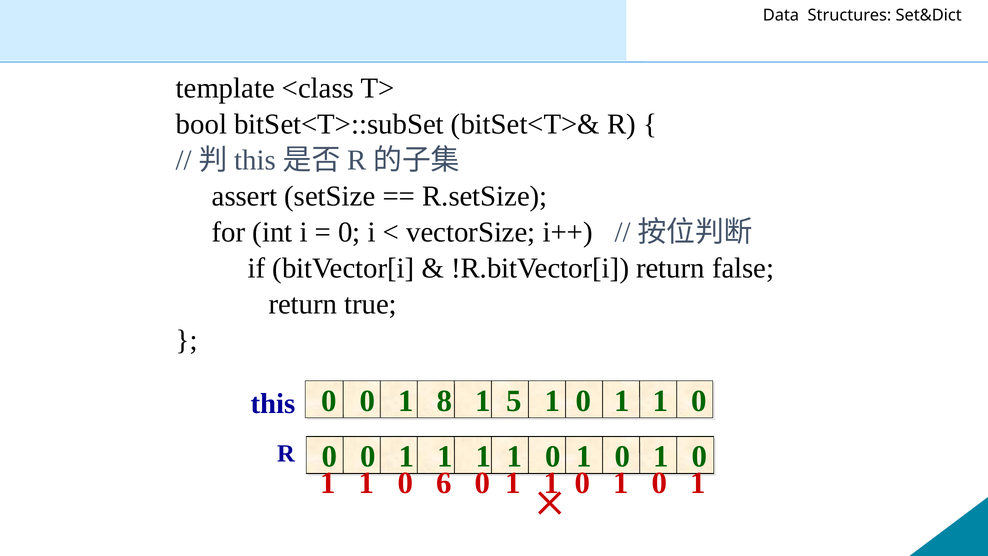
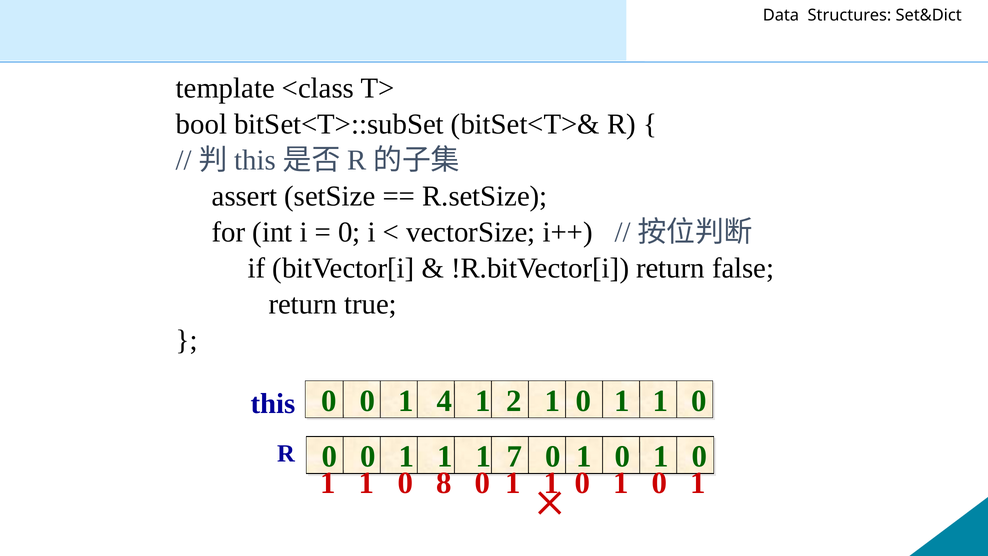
8: 8 -> 4
5: 5 -> 2
1 1 1 1: 1 -> 7
6: 6 -> 8
